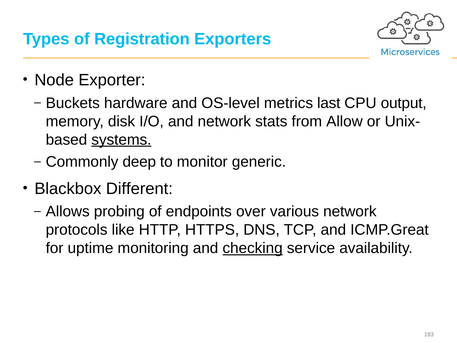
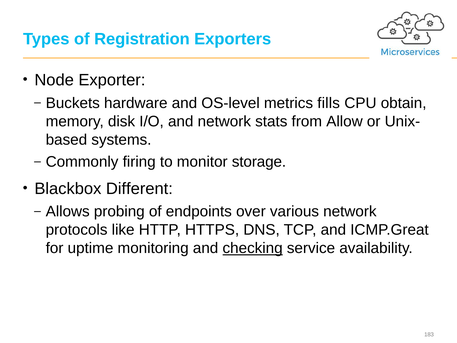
last: last -> fills
output: output -> obtain
systems underline: present -> none
deep: deep -> firing
generic: generic -> storage
